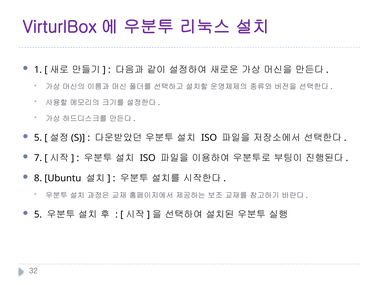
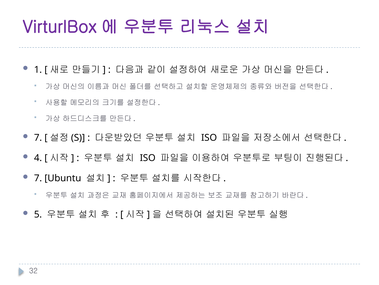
5 at (38, 137): 5 -> 7
7: 7 -> 4
8 at (38, 178): 8 -> 7
